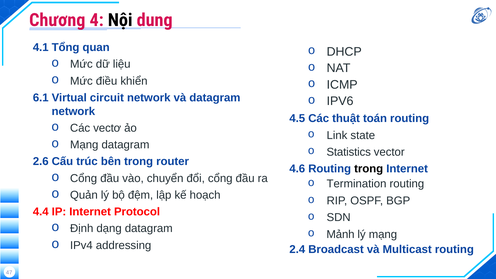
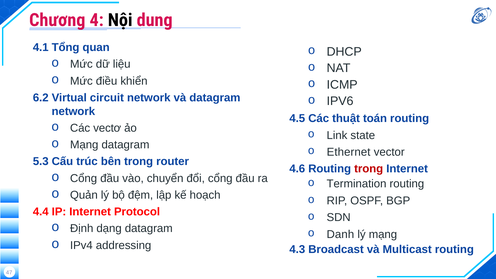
6.1: 6.1 -> 6.2
Statistics: Statistics -> Ethernet
2.6: 2.6 -> 5.3
trong at (369, 169) colour: black -> red
Mảnh: Mảnh -> Danh
2.4: 2.4 -> 4.3
